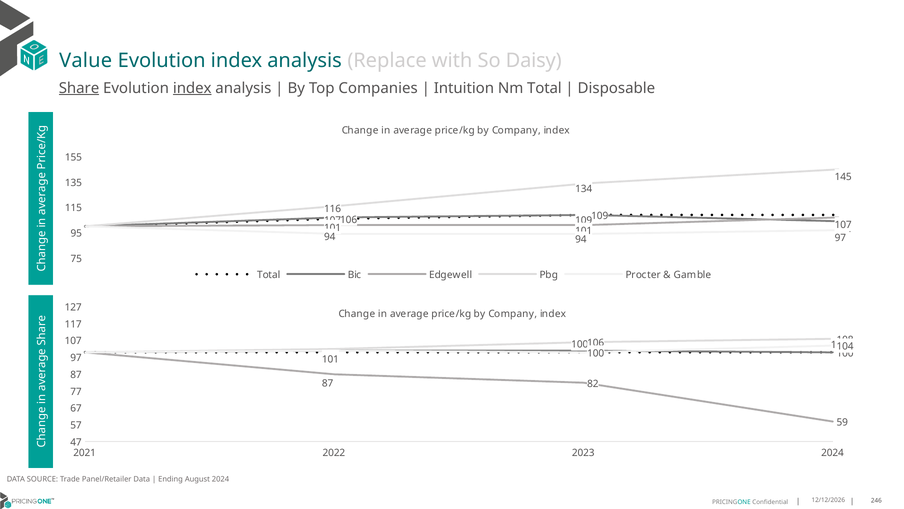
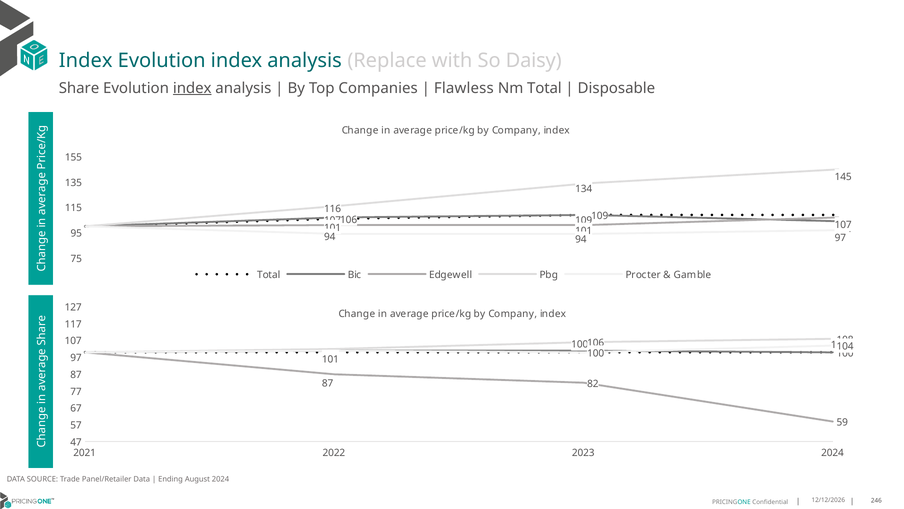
Value at (86, 61): Value -> Index
Share underline: present -> none
Intuition: Intuition -> Flawless
